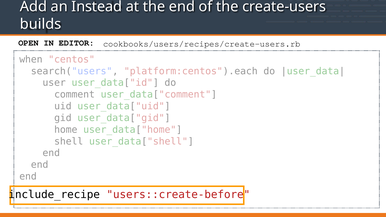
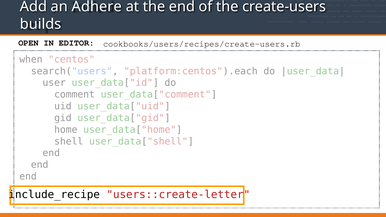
Instead: Instead -> Adhere
users::create-before: users::create-before -> users::create-letter
